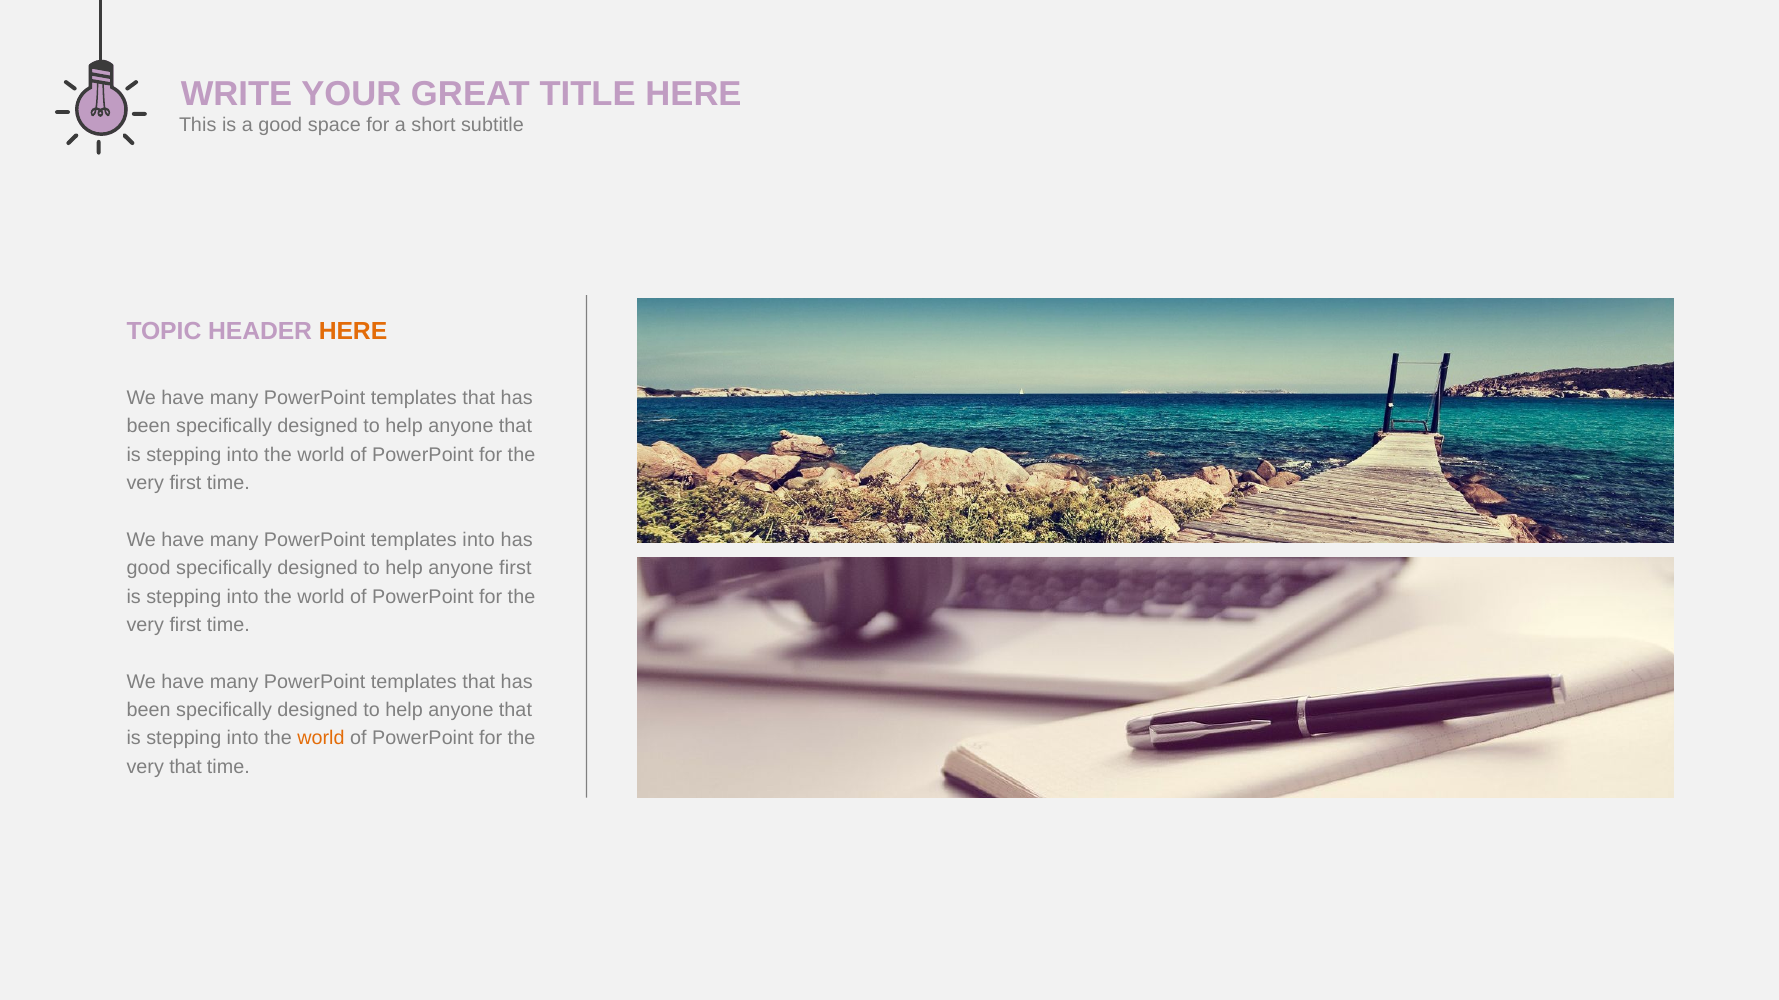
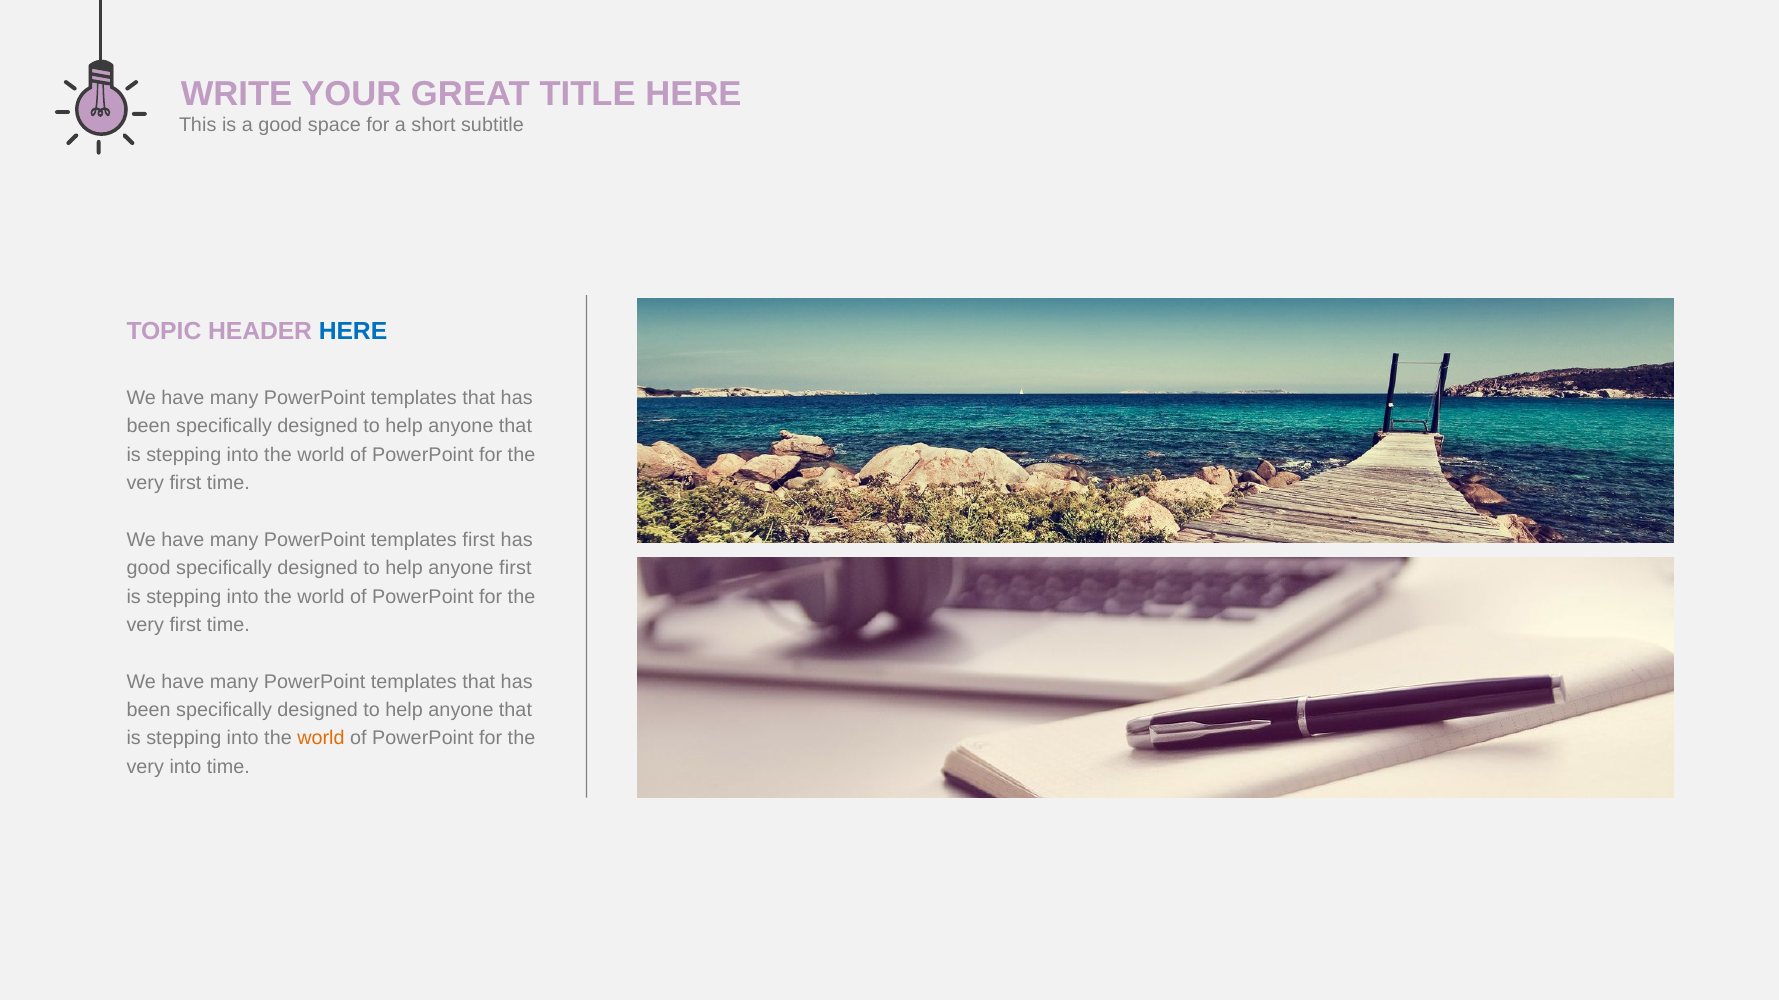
HERE at (353, 332) colour: orange -> blue
templates into: into -> first
very that: that -> into
